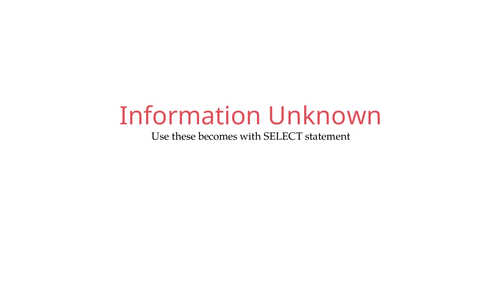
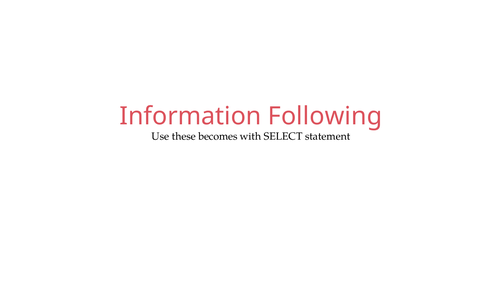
Unknown: Unknown -> Following
